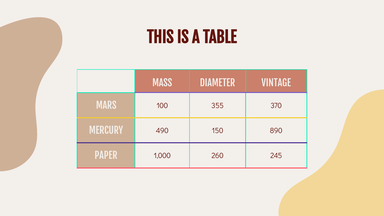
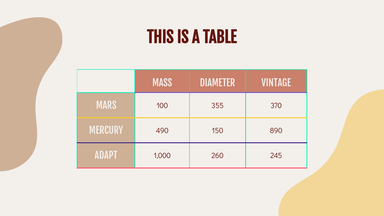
PAPER: PAPER -> ADAPT
